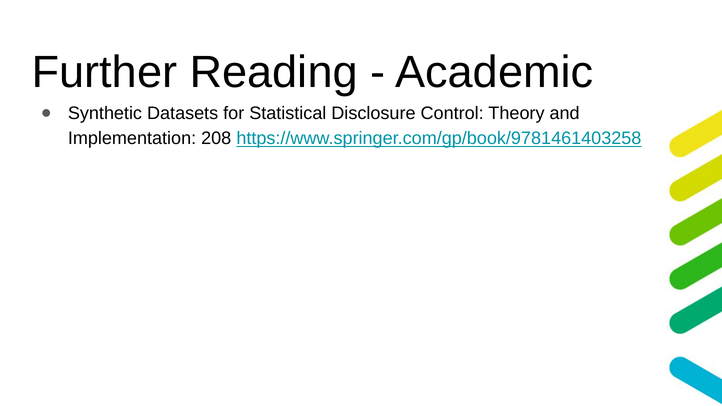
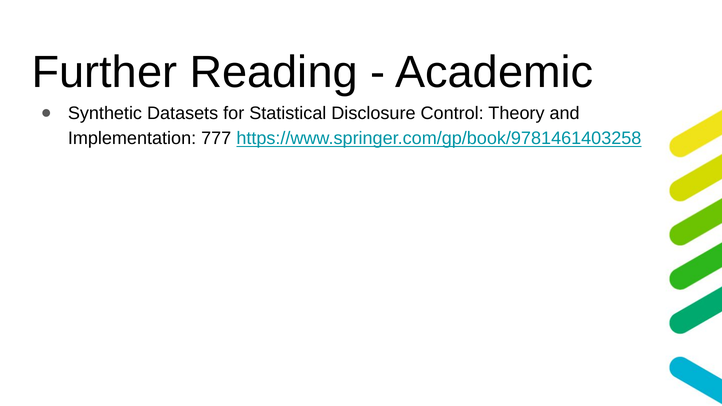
208: 208 -> 777
